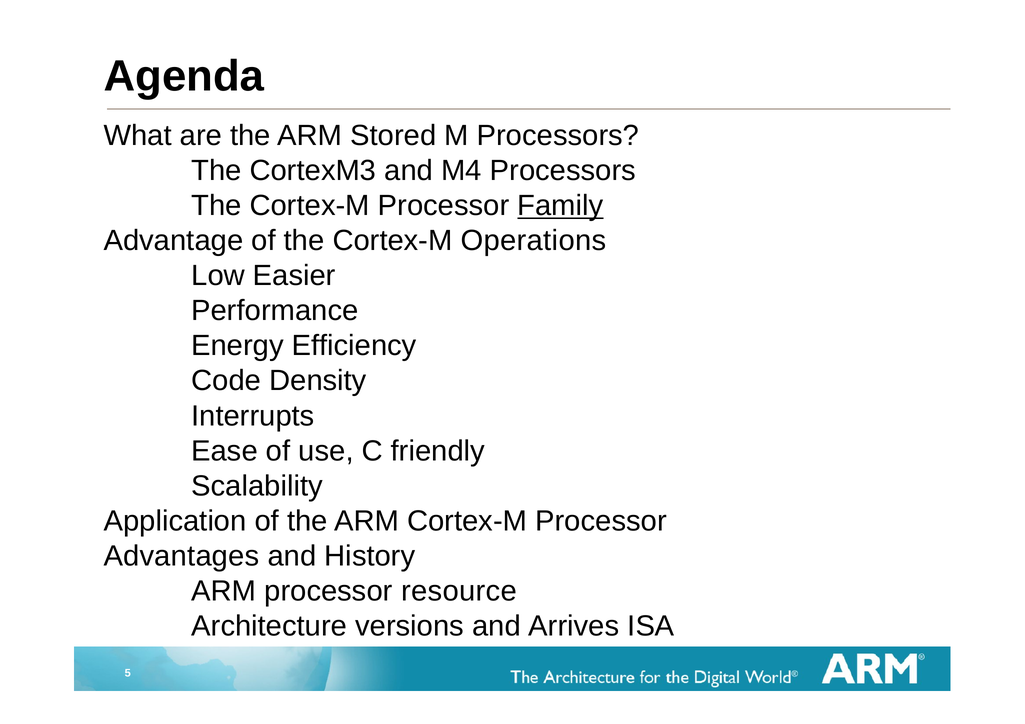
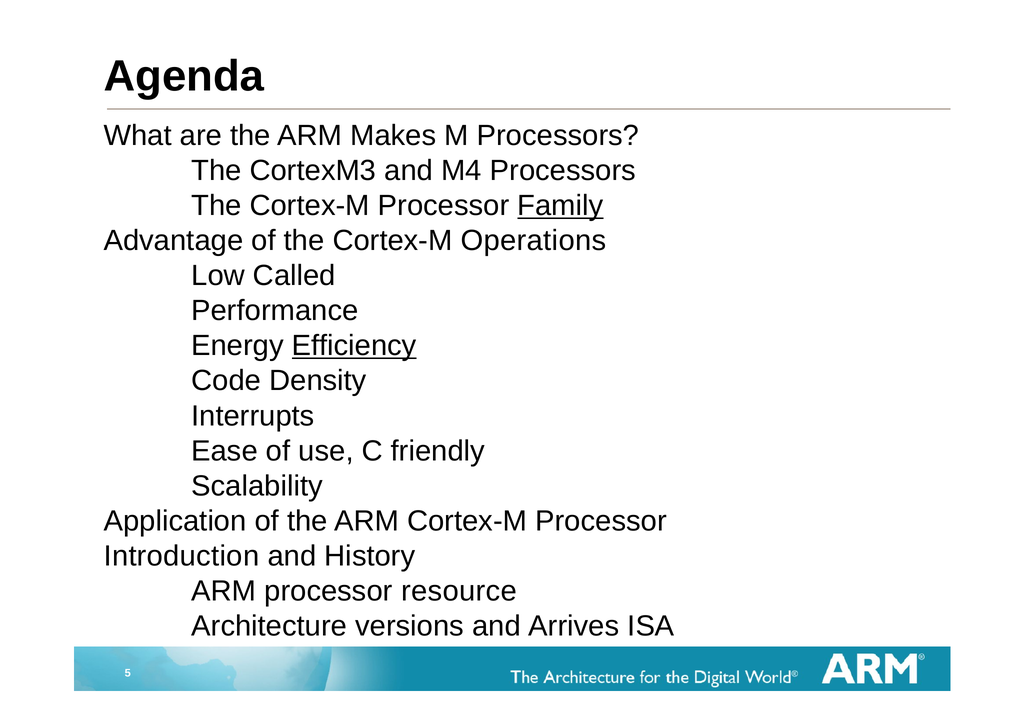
Stored: Stored -> Makes
Easier: Easier -> Called
Efficiency underline: none -> present
Advantages: Advantages -> Introduction
